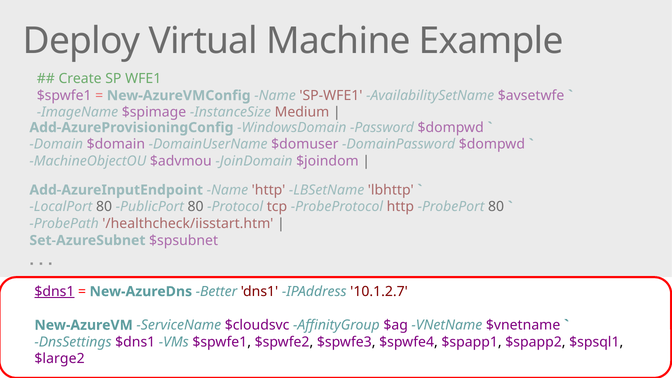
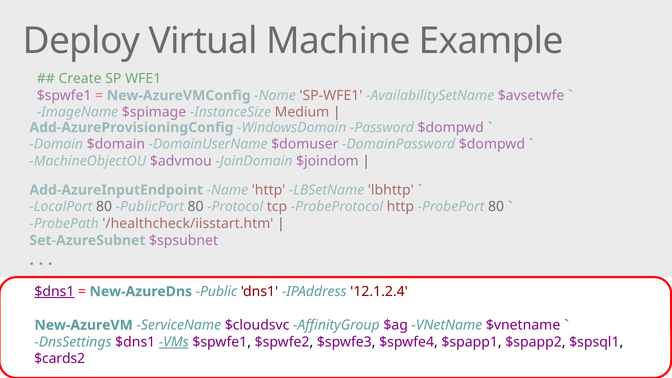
Better: Better -> Public
10.1.2.7: 10.1.2.7 -> 12.1.2.4
VMs underline: none -> present
$large2: $large2 -> $cards2
